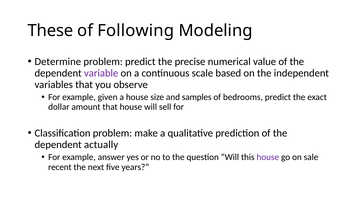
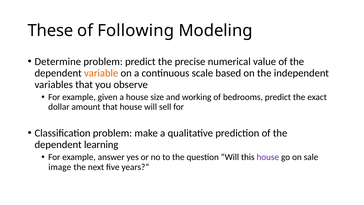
variable colour: purple -> orange
samples: samples -> working
actually: actually -> learning
recent: recent -> image
